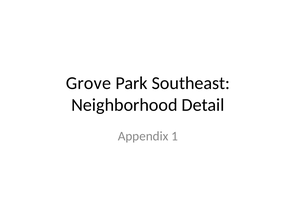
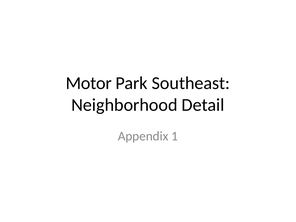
Grove: Grove -> Motor
